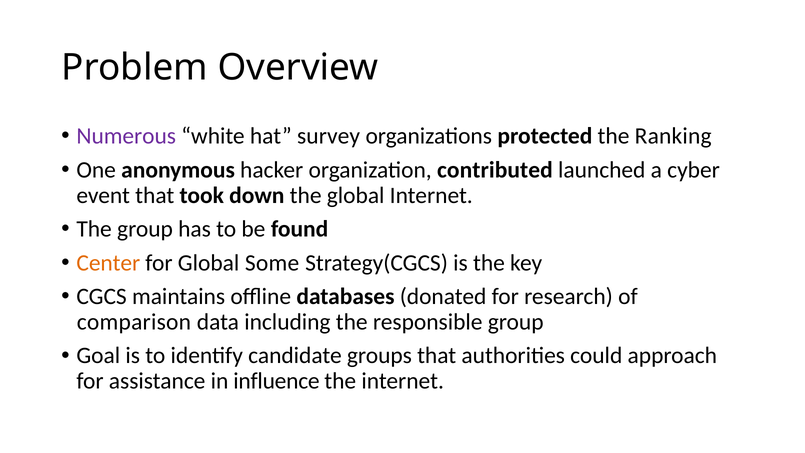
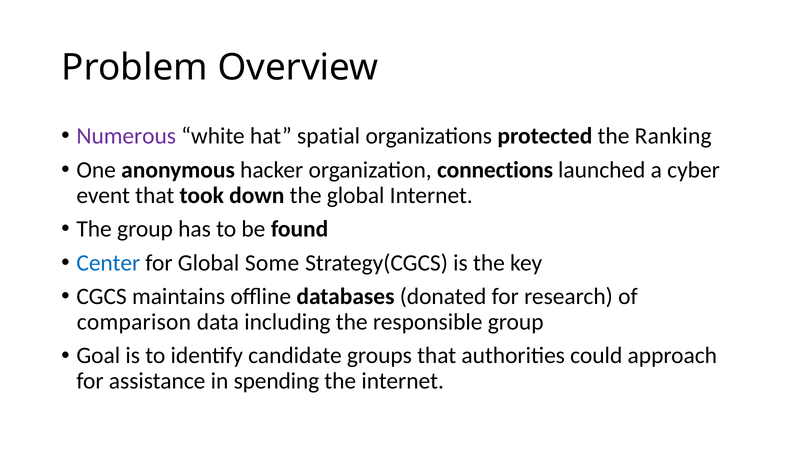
survey: survey -> spatial
contributed: contributed -> connections
Center colour: orange -> blue
influence: influence -> spending
